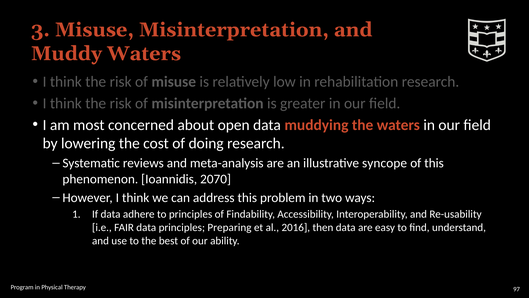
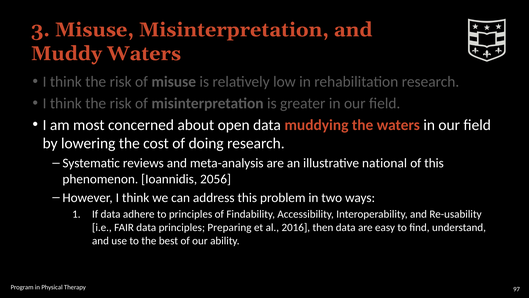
syncope: syncope -> national
2070: 2070 -> 2056
